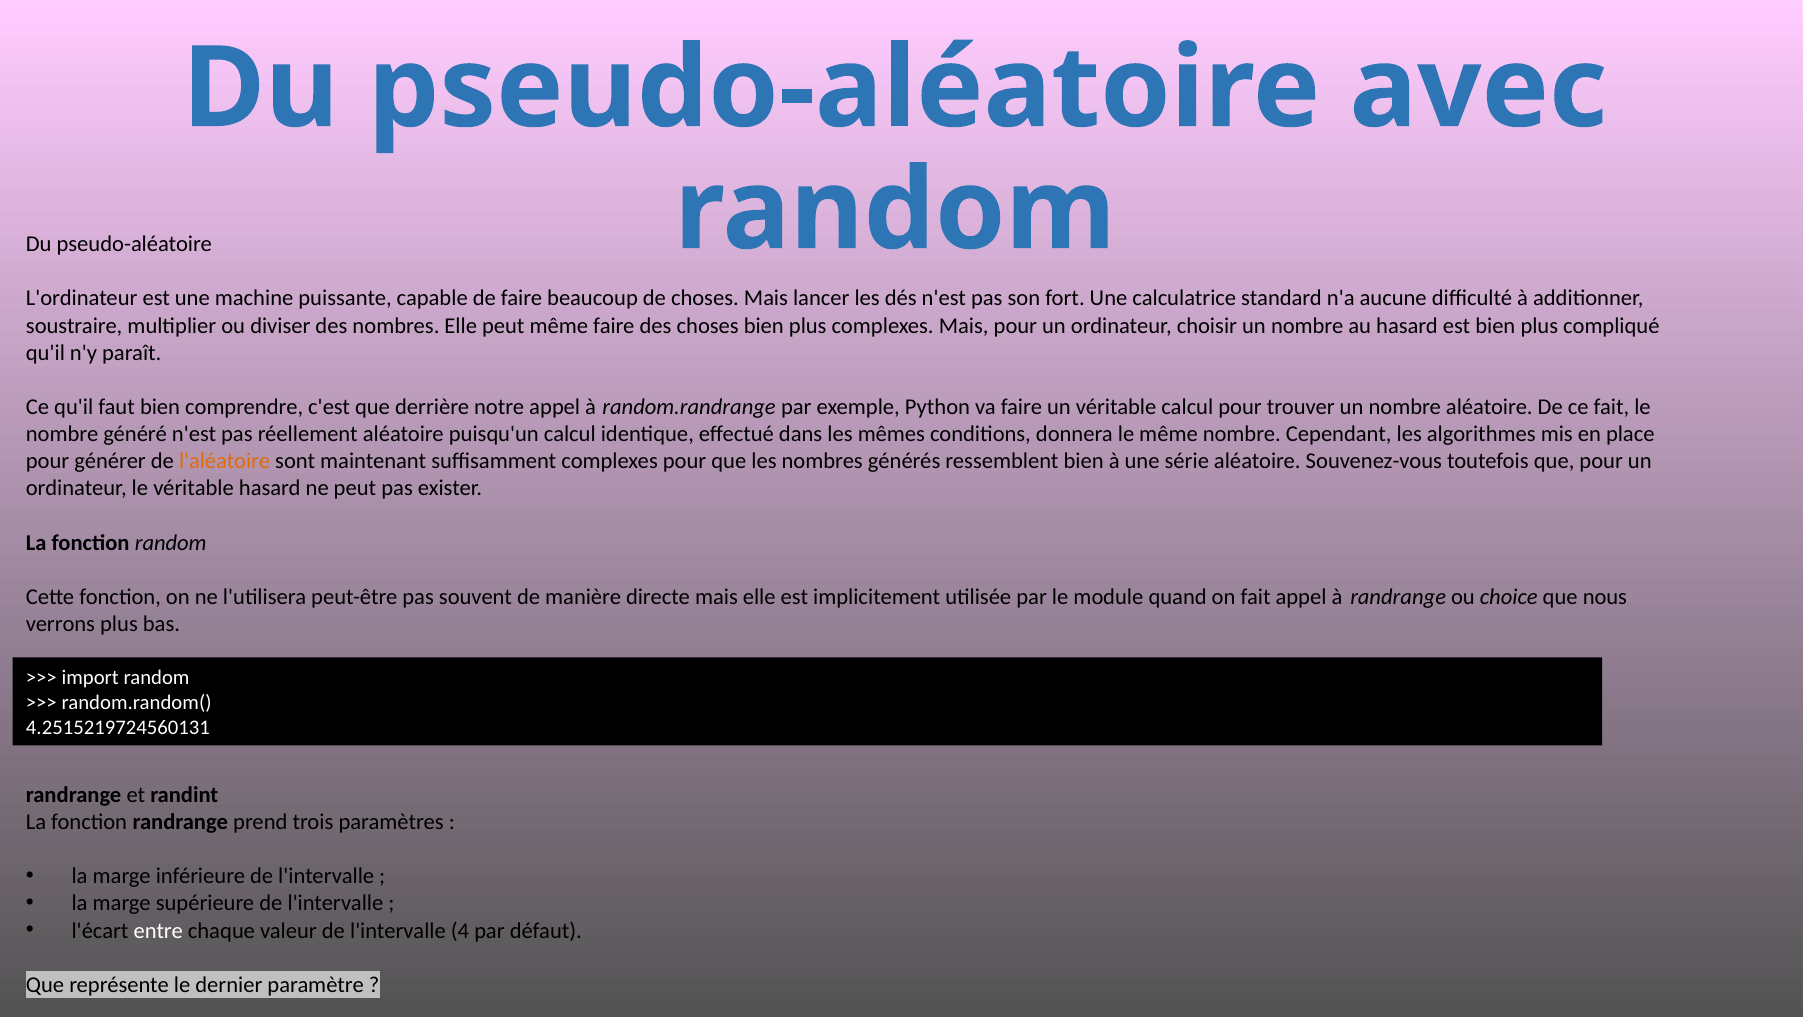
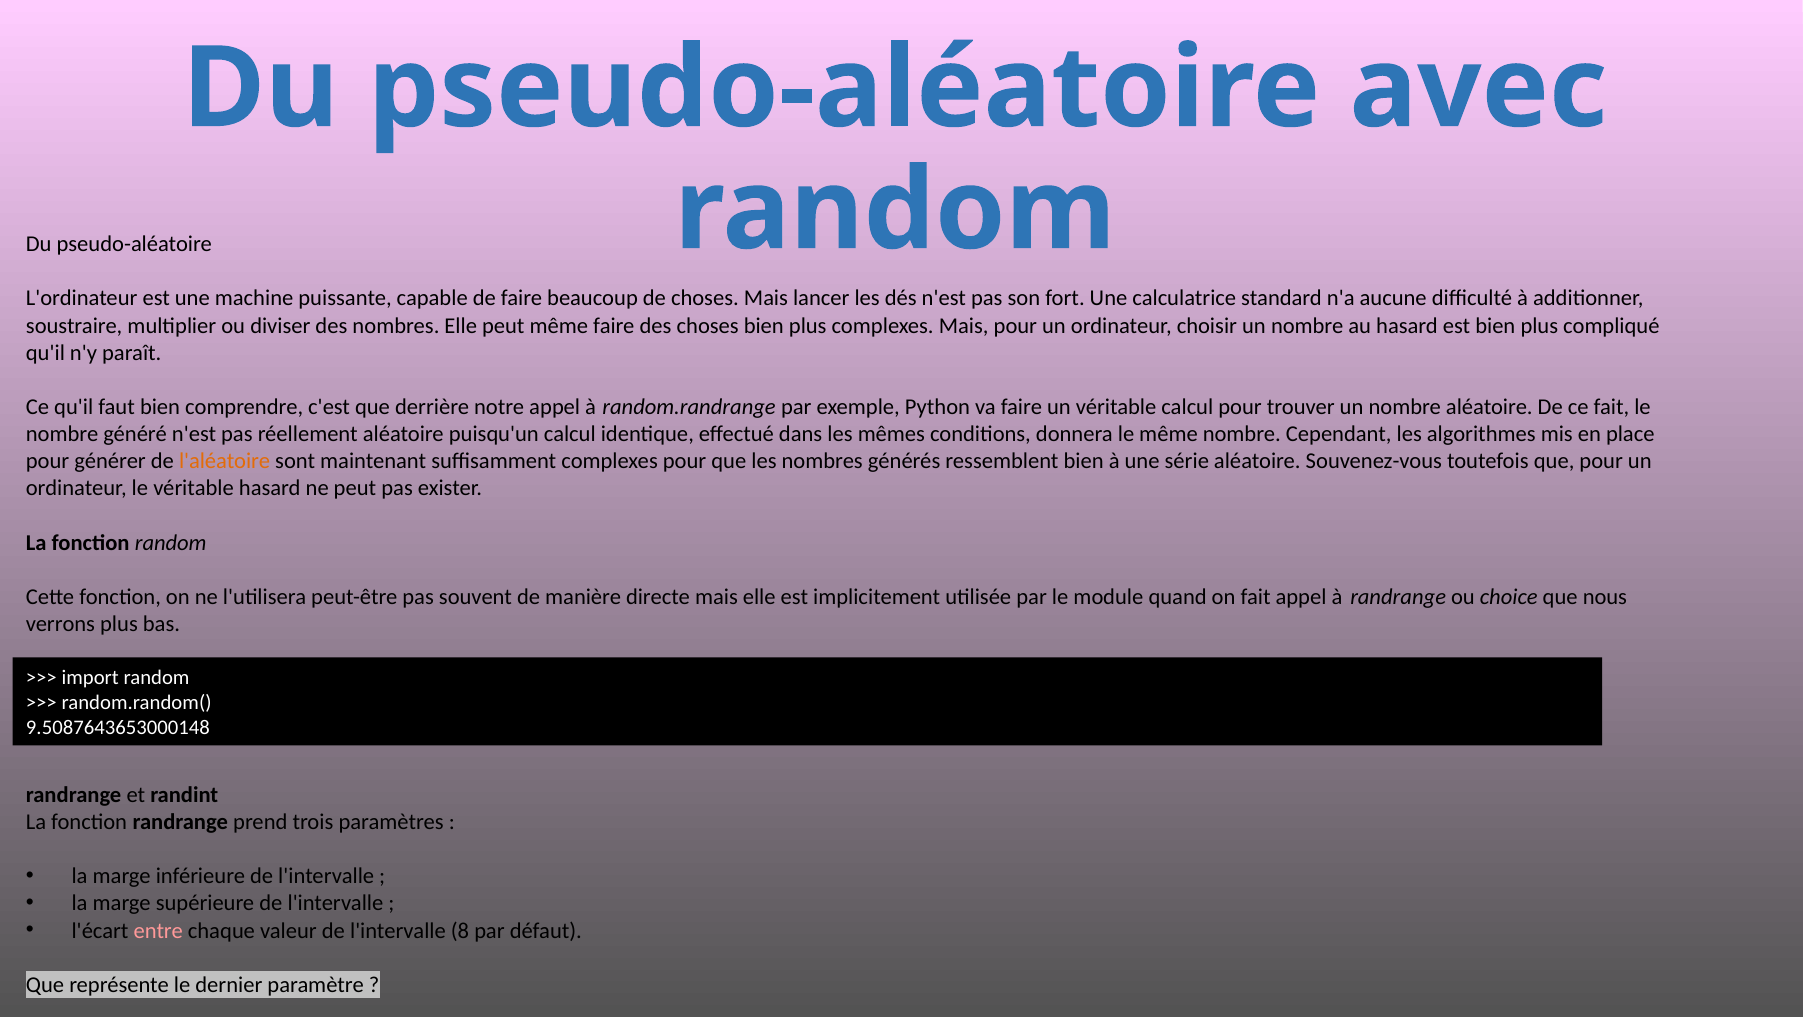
4.2515219724560131: 4.2515219724560131 -> 9.5087643653000148
entre at (158, 930) colour: white -> pink
4: 4 -> 8
